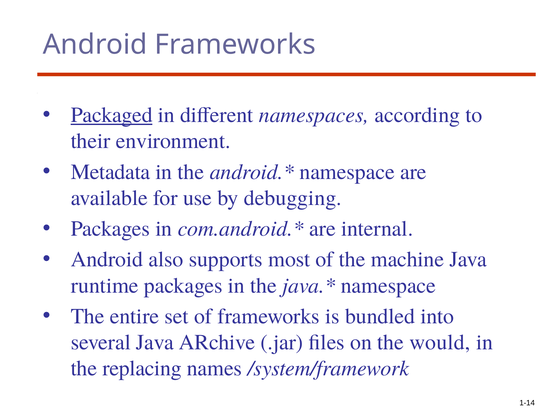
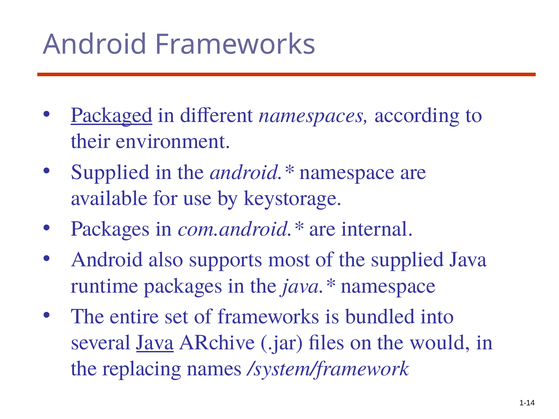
Metadata at (110, 172): Metadata -> Supplied
debugging: debugging -> keystorage
the machine: machine -> supplied
Java at (155, 343) underline: none -> present
